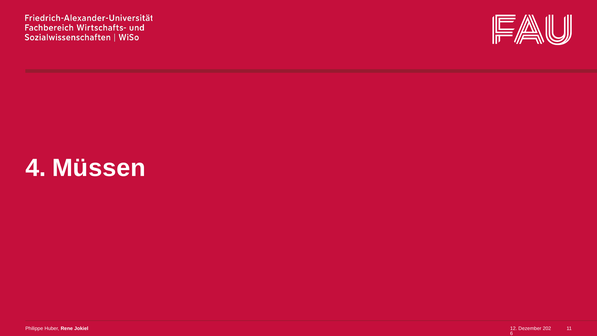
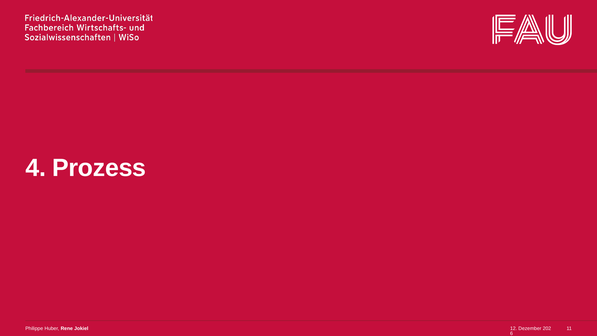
Müssen: Müssen -> Prozess
